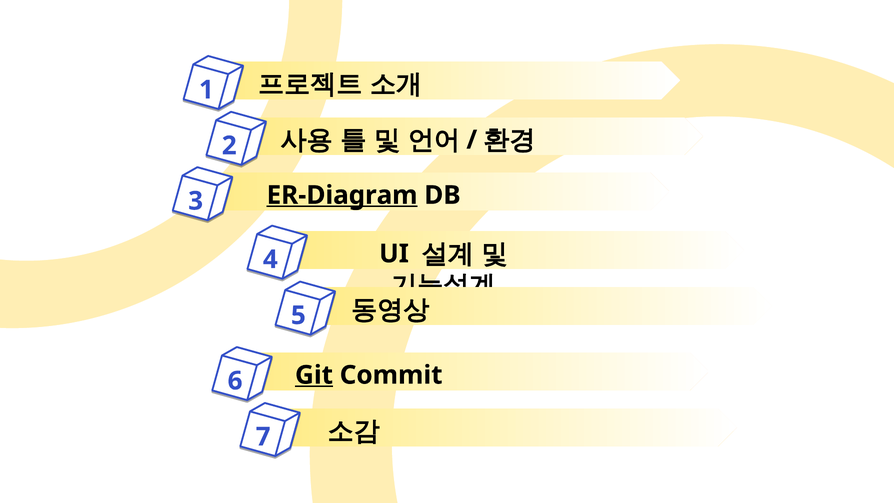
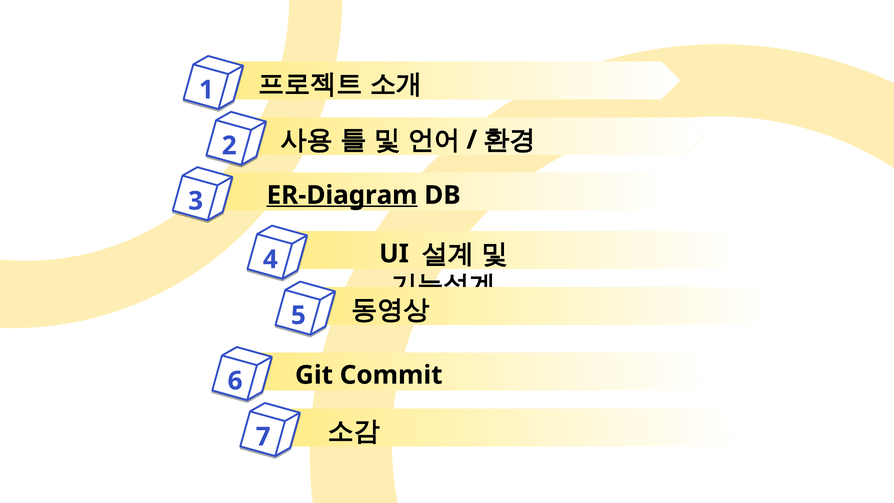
Git underline: present -> none
